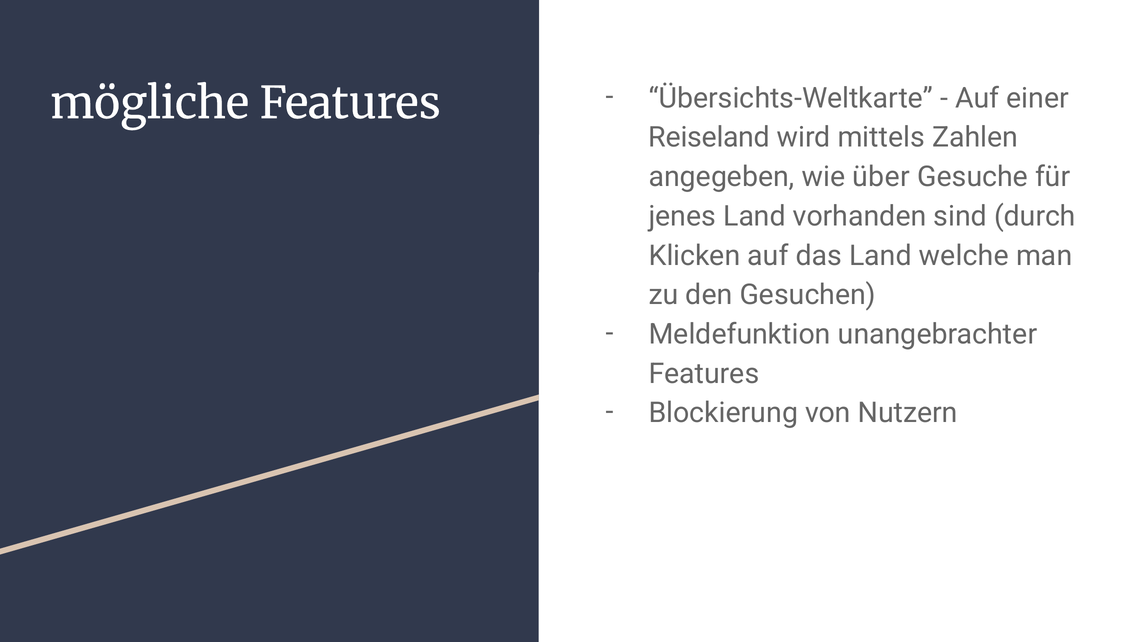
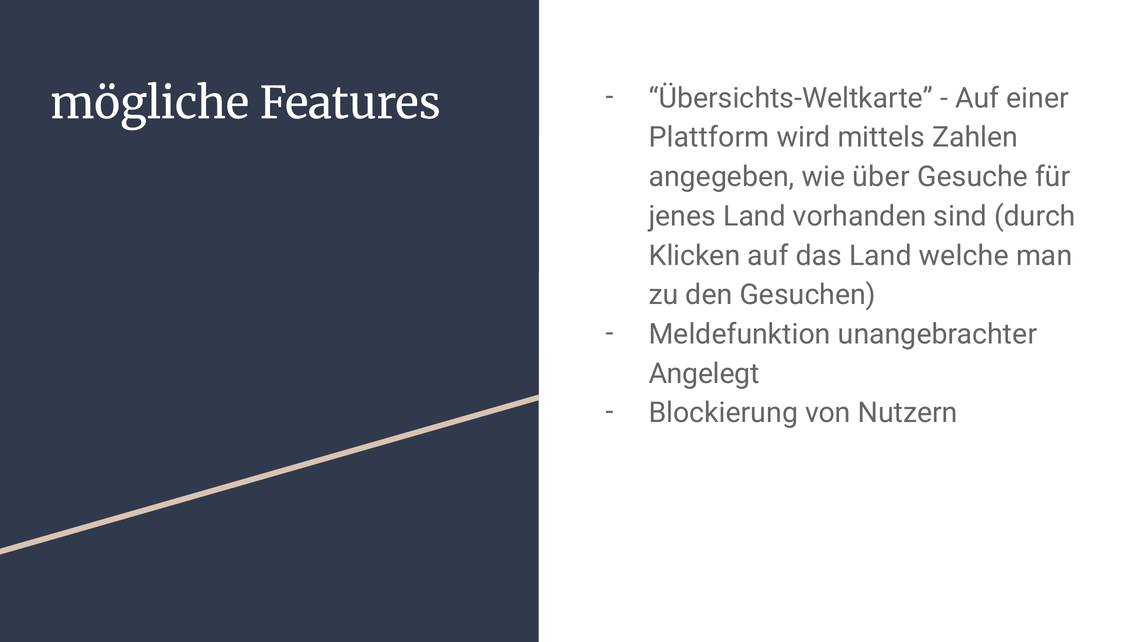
Reiseland: Reiseland -> Plattform
Features at (704, 374): Features -> Angelegt
